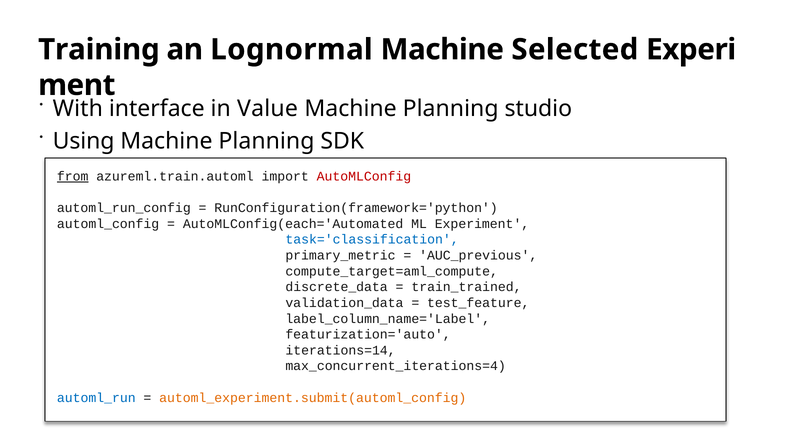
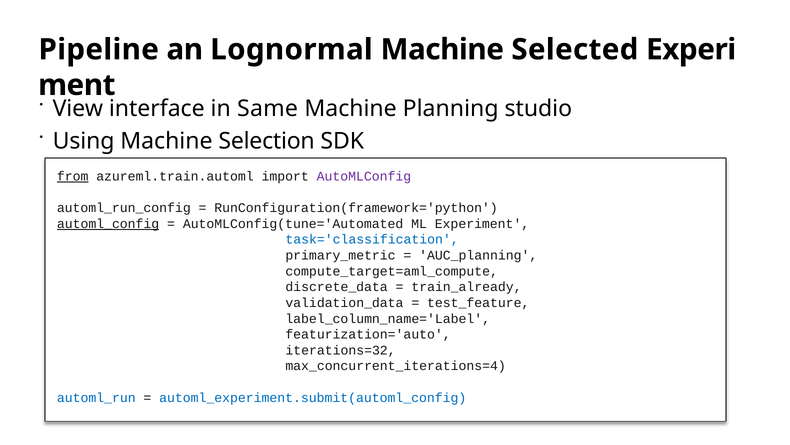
Training: Training -> Pipeline
With: With -> View
Value: Value -> Same
Planning at (266, 141): Planning -> Selection
AutoMLConfig colour: red -> purple
automl_config underline: none -> present
AutoMLConfig(each='Automated: AutoMLConfig(each='Automated -> AutoMLConfig(tune='Automated
AUC_previous: AUC_previous -> AUC_planning
train_trained: train_trained -> train_already
iterations=14: iterations=14 -> iterations=32
automl_experiment.submit(automl_config colour: orange -> blue
